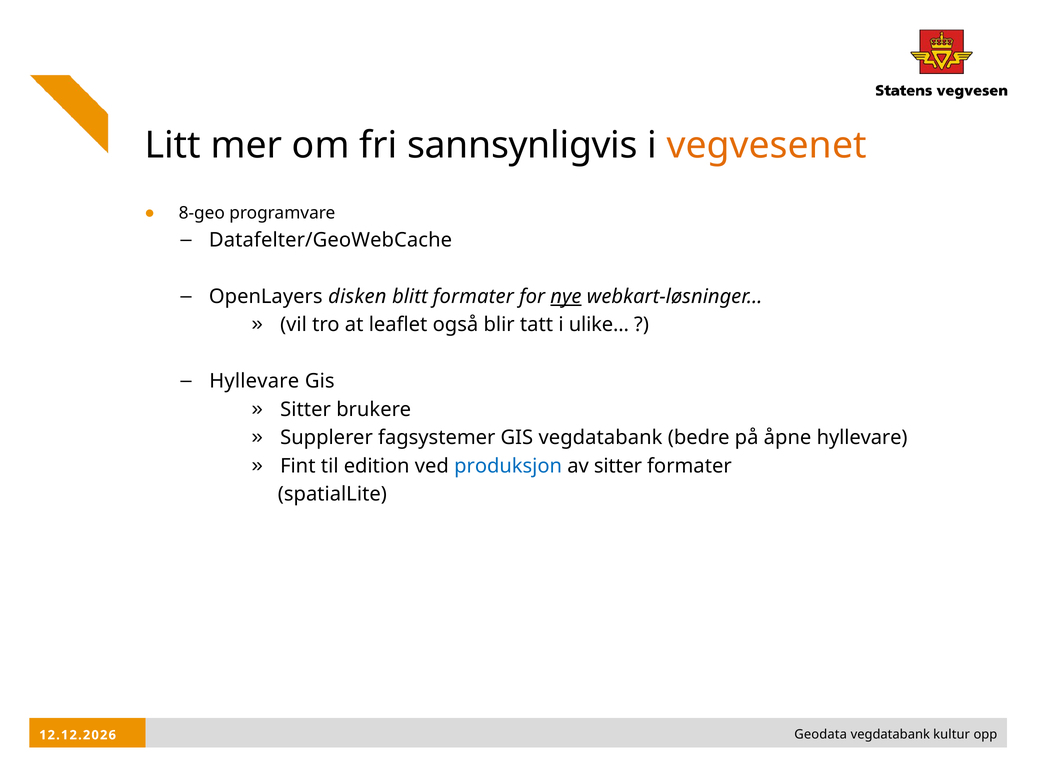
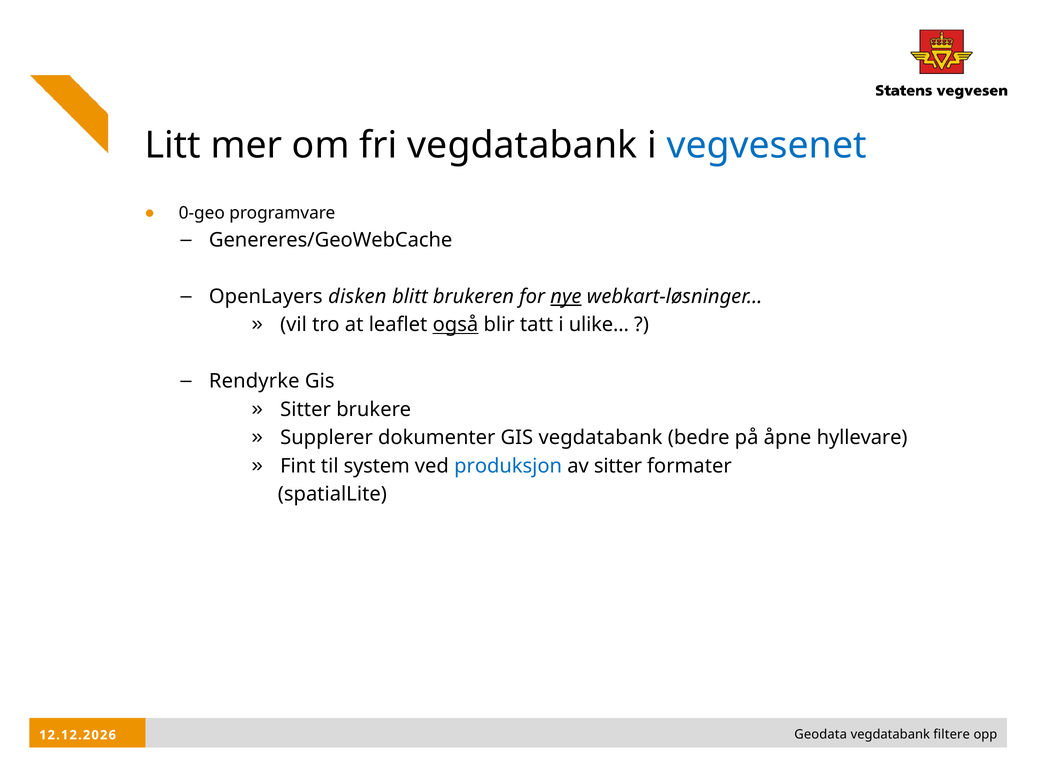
fri sannsynligvis: sannsynligvis -> vegdatabank
vegvesenet colour: orange -> blue
8-geo: 8-geo -> 0-geo
Datafelter/GeoWebCache: Datafelter/GeoWebCache -> Genereres/GeoWebCache
blitt formater: formater -> brukeren
også underline: none -> present
Hyllevare at (254, 381): Hyllevare -> Rendyrke
fagsystemer: fagsystemer -> dokumenter
edition: edition -> system
kultur: kultur -> filtere
